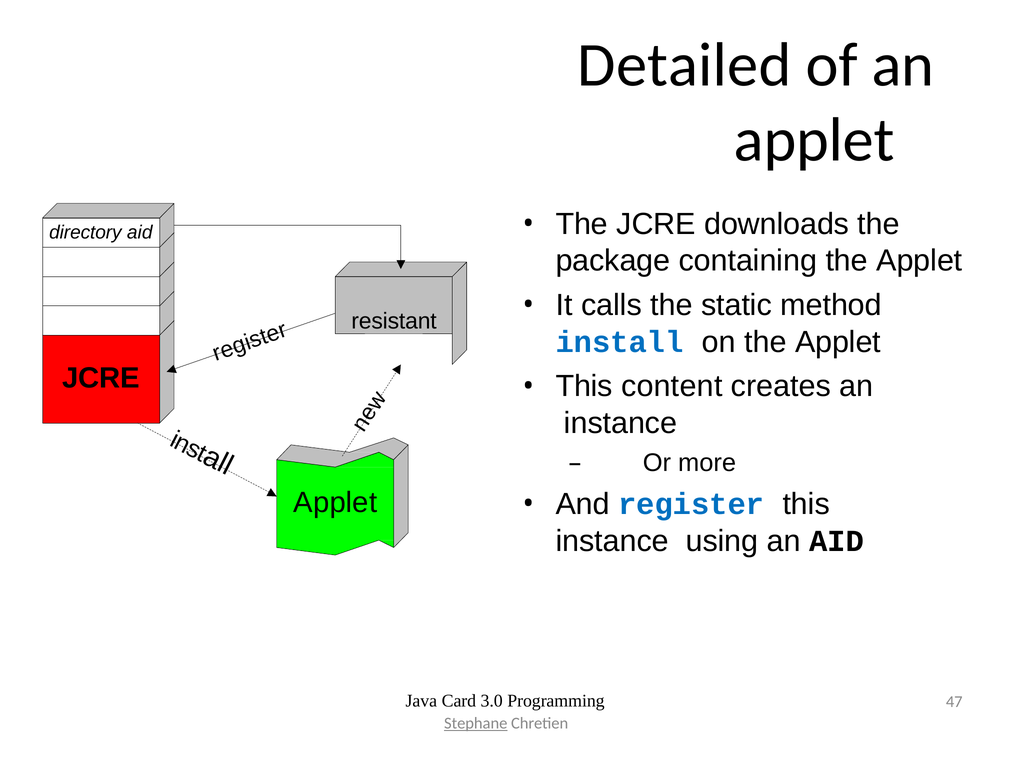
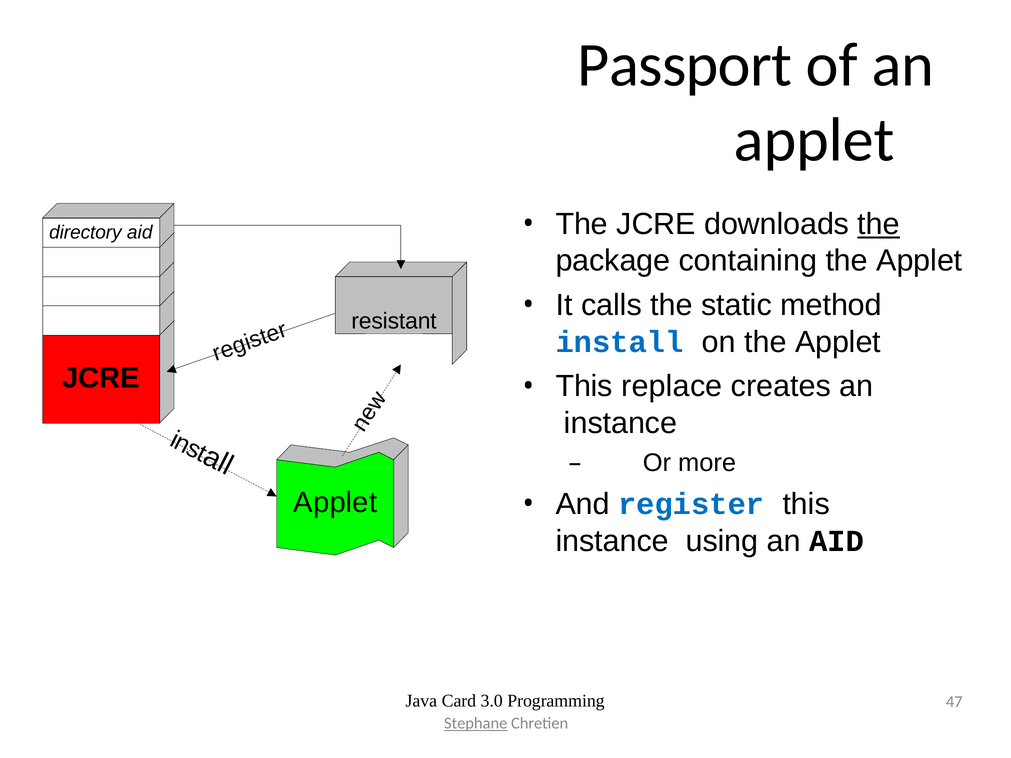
Detailed: Detailed -> Passport
the at (879, 224) underline: none -> present
content: content -> replace
